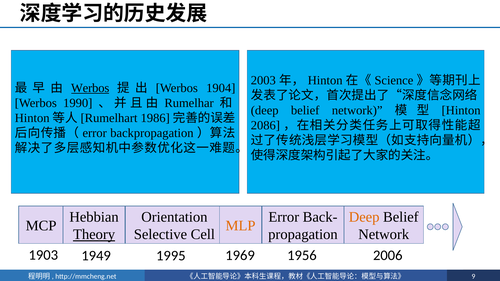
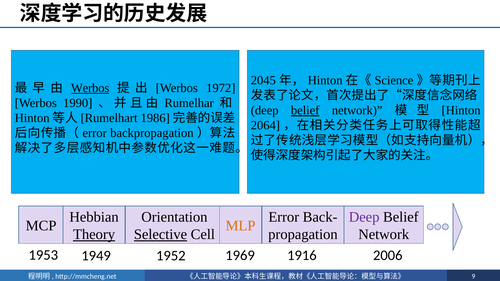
2003: 2003 -> 2045
1904: 1904 -> 1972
belief at (305, 111) underline: none -> present
2086: 2086 -> 2064
Deep at (364, 217) colour: orange -> purple
Selective underline: none -> present
1903: 1903 -> 1953
1995: 1995 -> 1952
1956: 1956 -> 1916
